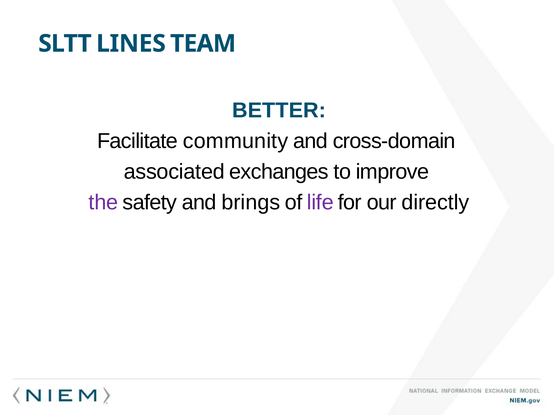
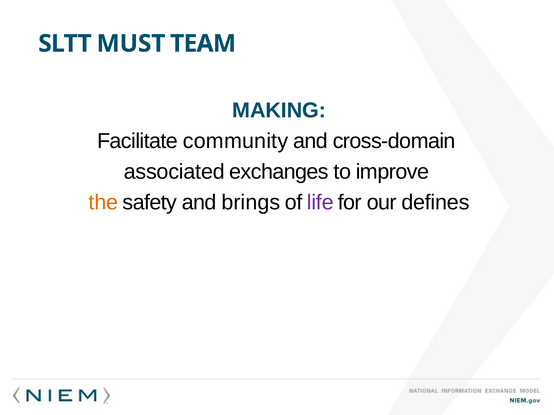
LINES: LINES -> MUST
BETTER: BETTER -> MAKING
the colour: purple -> orange
directly: directly -> defines
